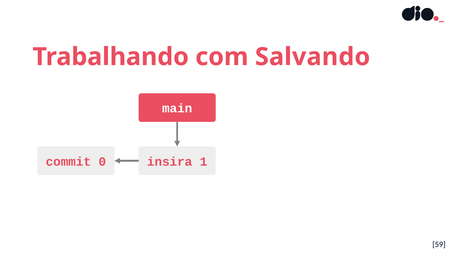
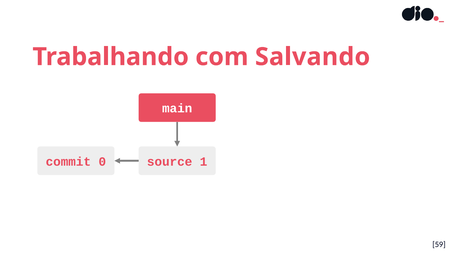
insira: insira -> source
